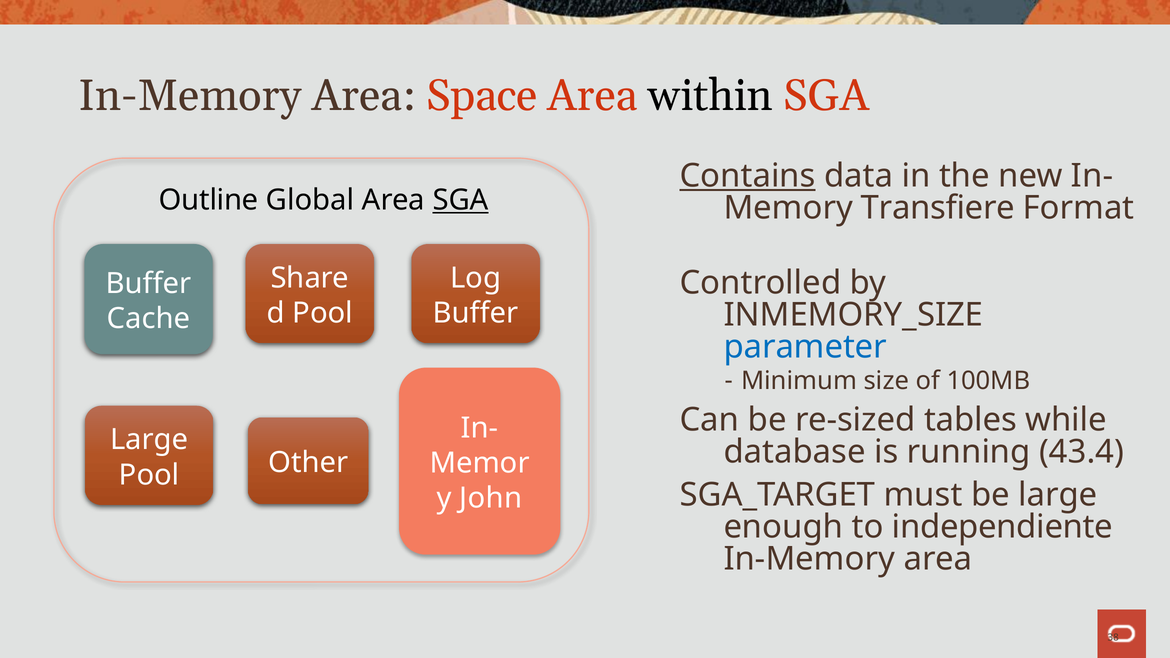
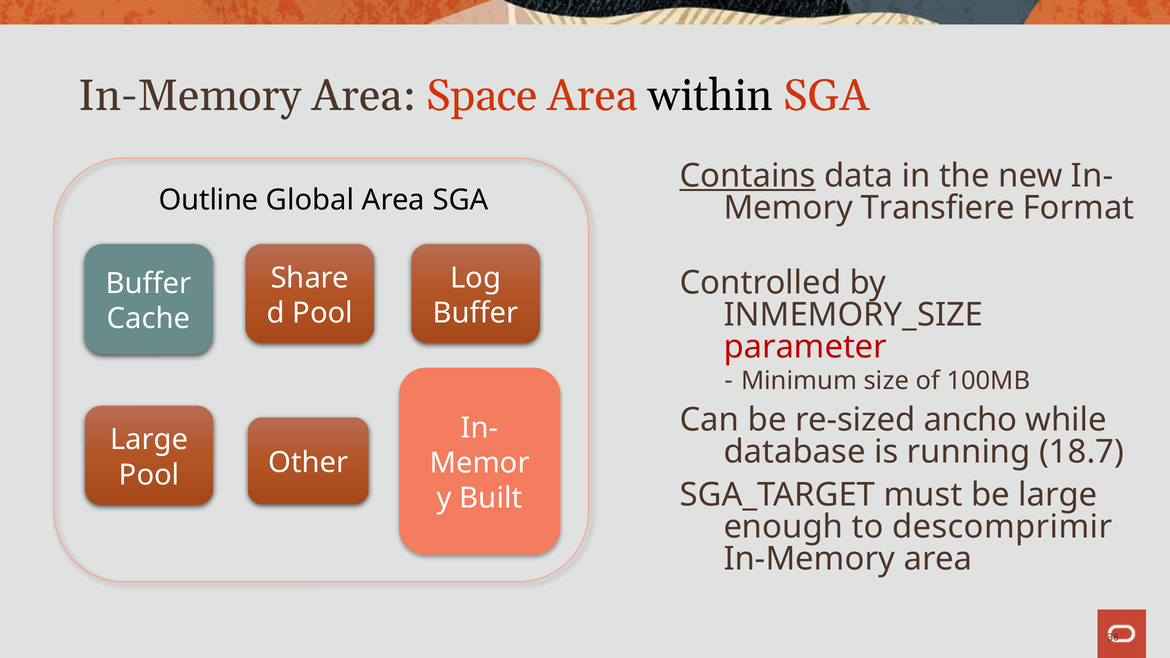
SGA at (461, 200) underline: present -> none
parameter colour: blue -> red
tables: tables -> ancho
43.4: 43.4 -> 18.7
John: John -> Built
independiente: independiente -> descomprimir
